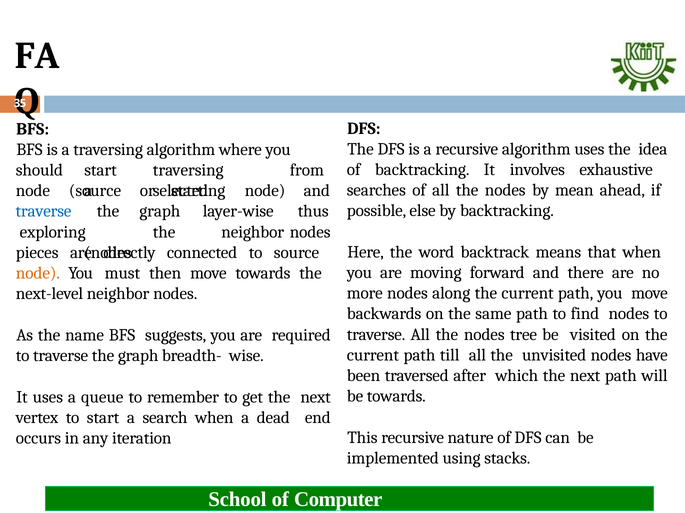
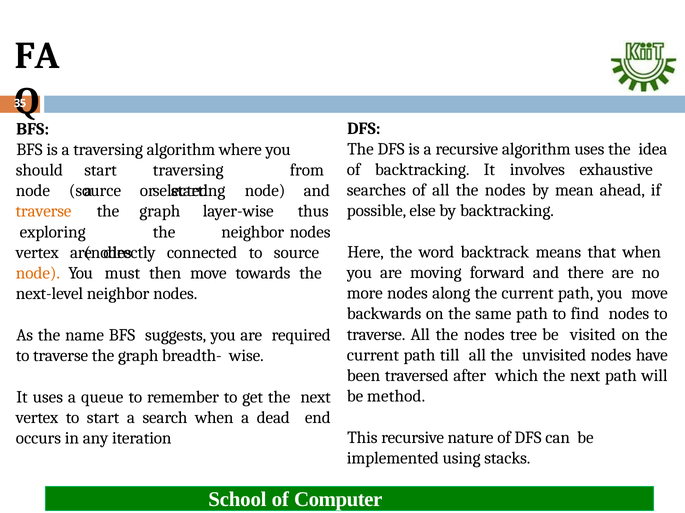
traverse at (43, 212) colour: blue -> orange
pieces at (37, 253): pieces -> vertex
be towards: towards -> method
